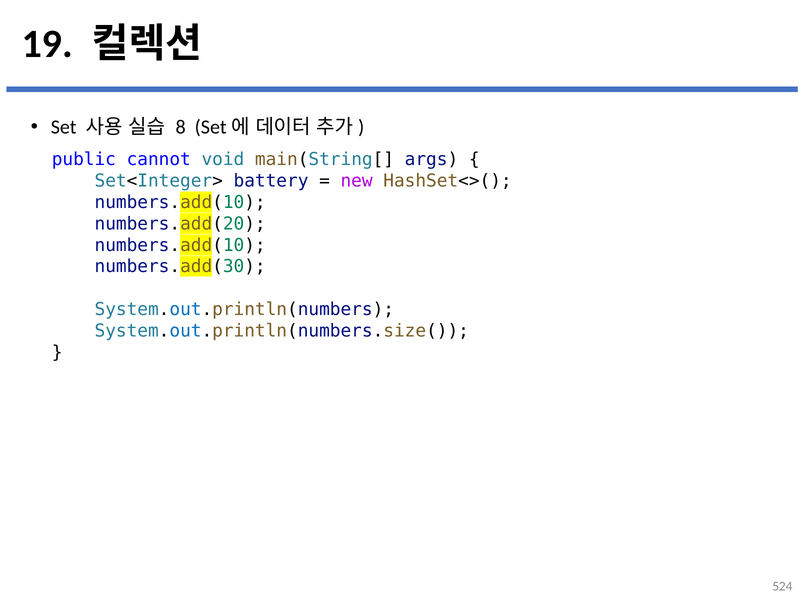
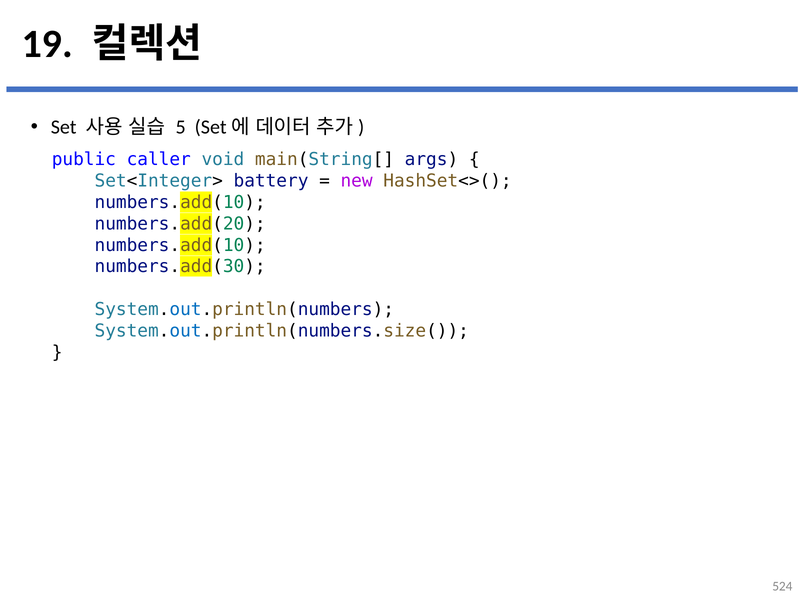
8: 8 -> 5
cannot: cannot -> caller
